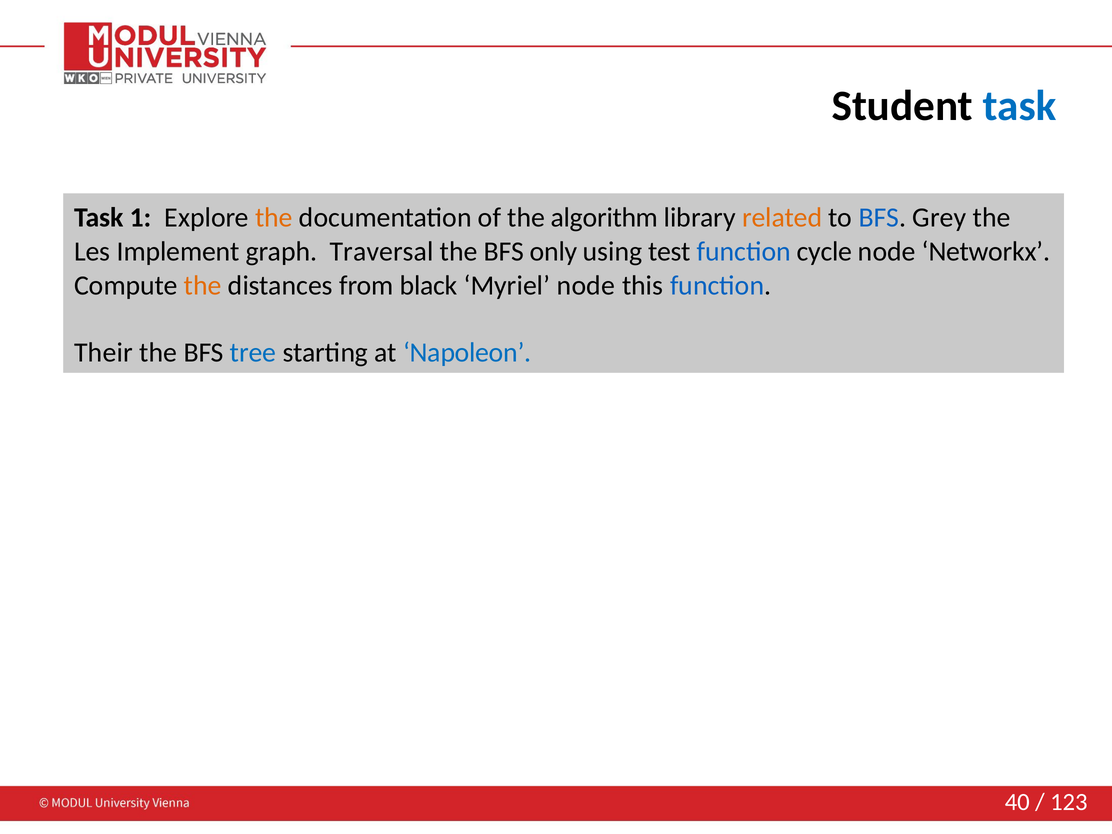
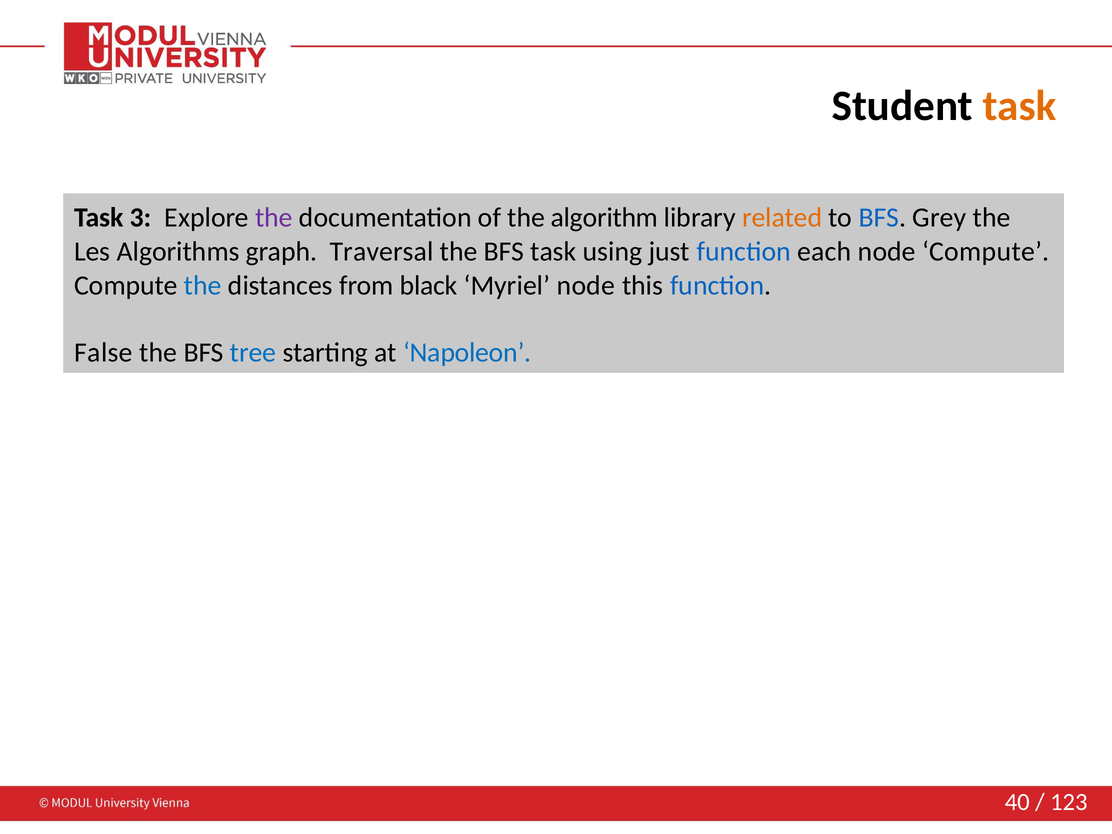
task at (1019, 106) colour: blue -> orange
1: 1 -> 3
the at (274, 217) colour: orange -> purple
Implement: Implement -> Algorithms
BFS only: only -> task
test: test -> just
cycle: cycle -> each
node Networkx: Networkx -> Compute
the at (203, 285) colour: orange -> blue
Their: Their -> False
